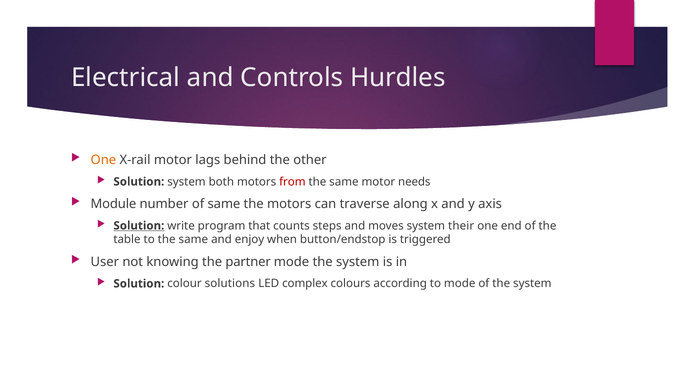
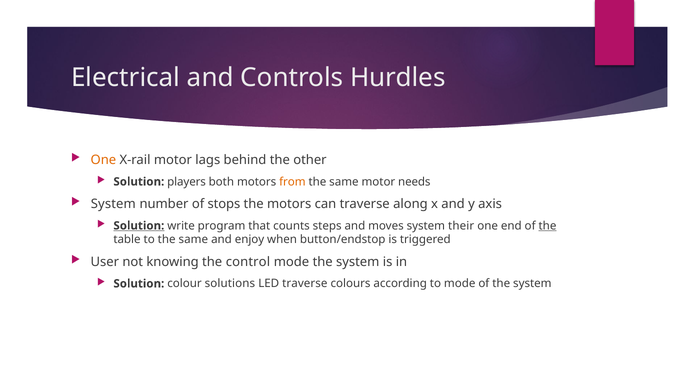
Solution system: system -> players
from colour: red -> orange
Module at (113, 204): Module -> System
of same: same -> stops
the at (547, 226) underline: none -> present
partner: partner -> control
LED complex: complex -> traverse
